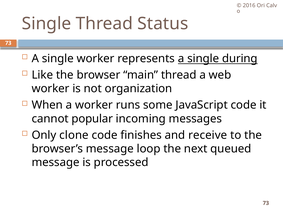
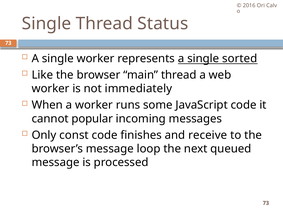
during: during -> sorted
organization: organization -> immediately
clone: clone -> const
